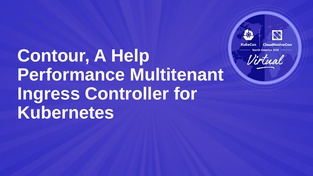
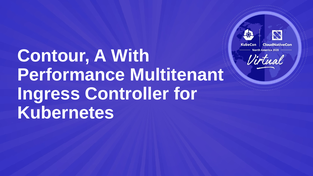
Help: Help -> With
